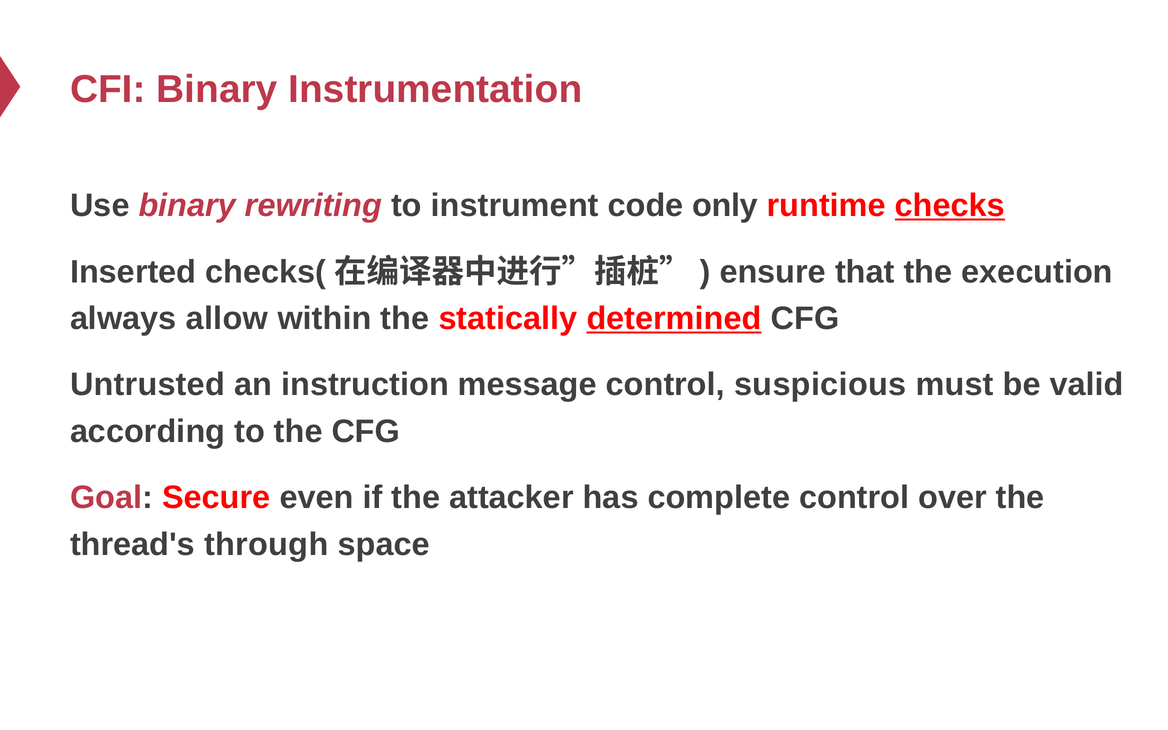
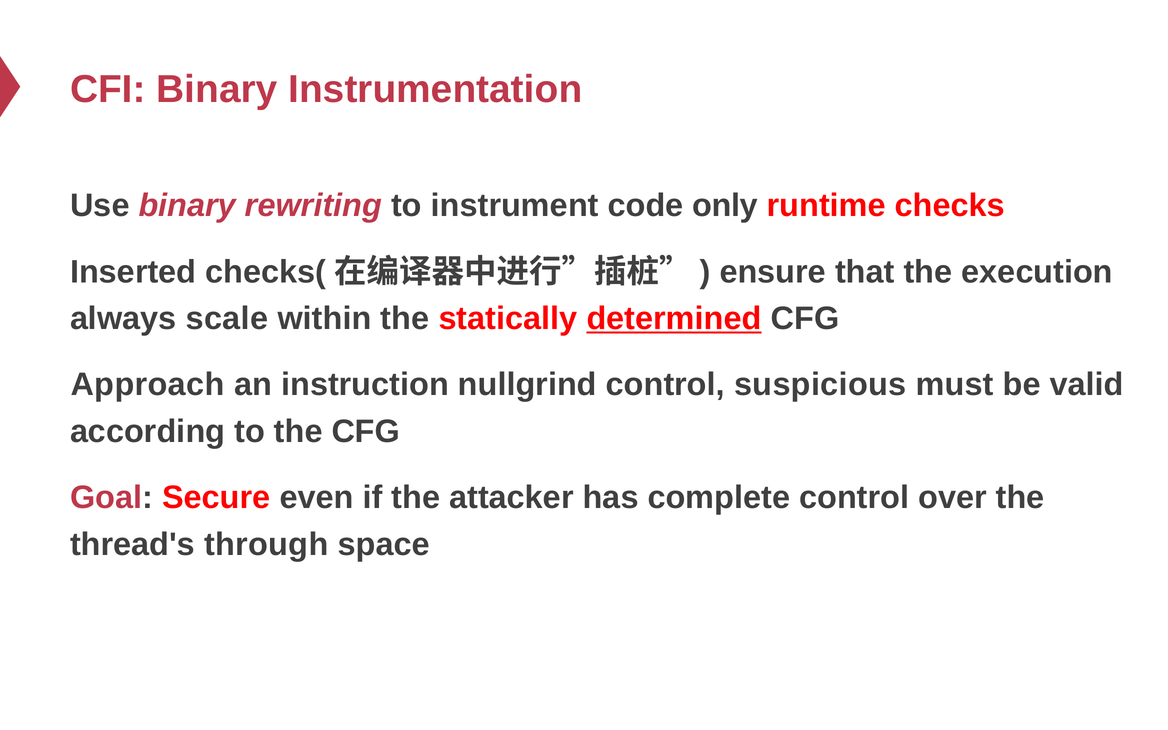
checks underline: present -> none
allow: allow -> scale
Untrusted: Untrusted -> Approach
message: message -> nullgrind
